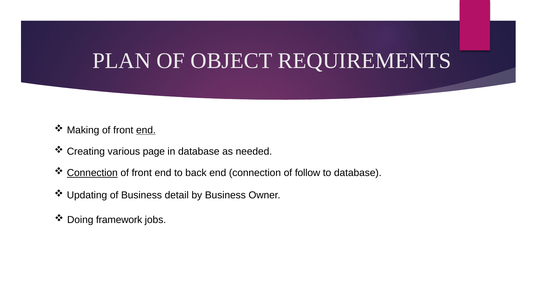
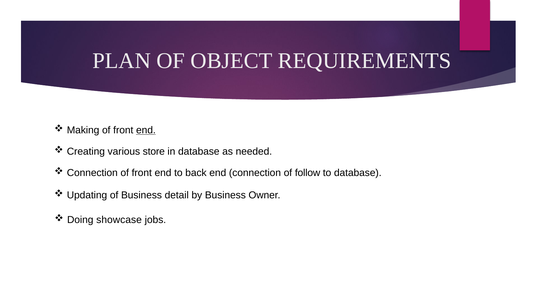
page: page -> store
Connection at (92, 173) underline: present -> none
framework: framework -> showcase
